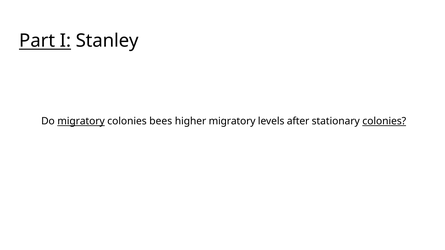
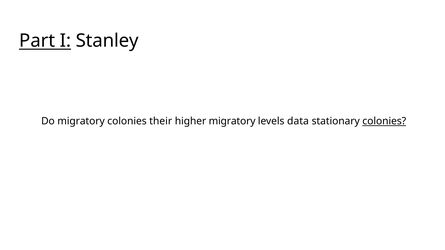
migratory at (81, 121) underline: present -> none
bees: bees -> their
after: after -> data
